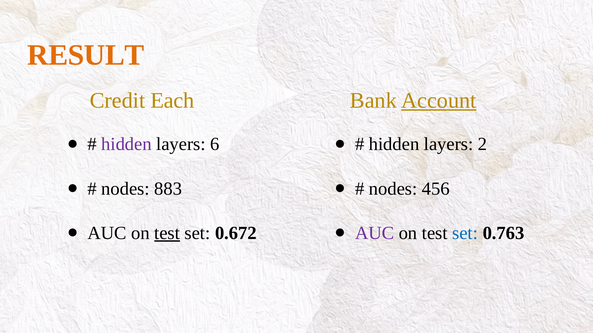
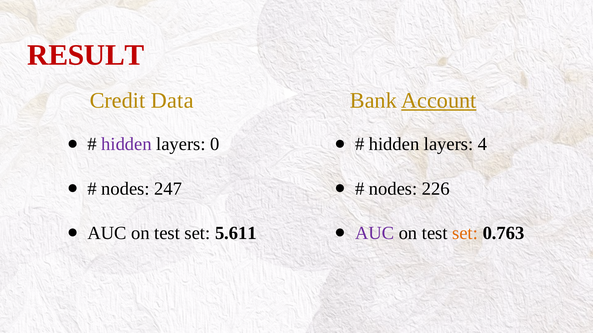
RESULT colour: orange -> red
Each: Each -> Data
6: 6 -> 0
2: 2 -> 4
883: 883 -> 247
456: 456 -> 226
test at (167, 233) underline: present -> none
0.672: 0.672 -> 5.611
set at (465, 233) colour: blue -> orange
